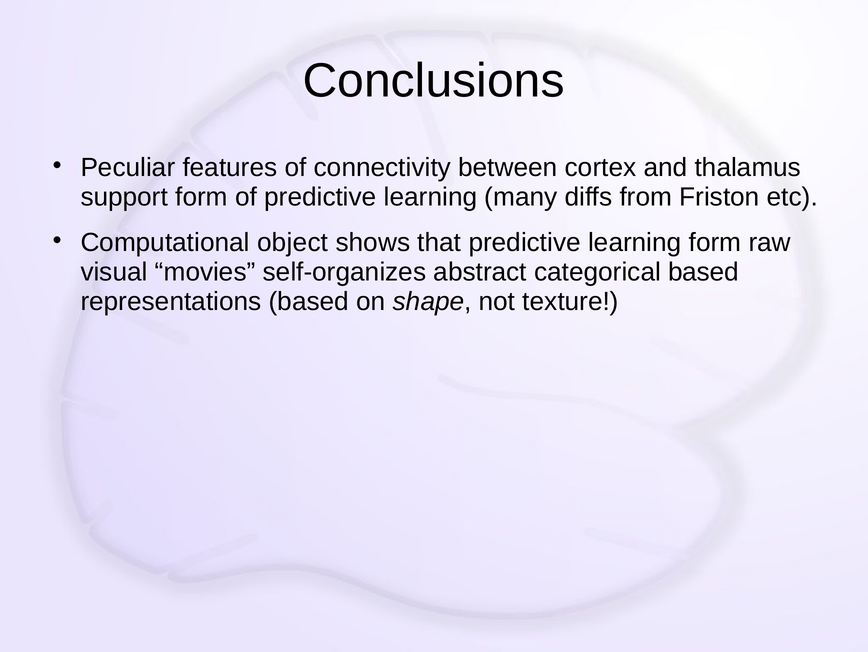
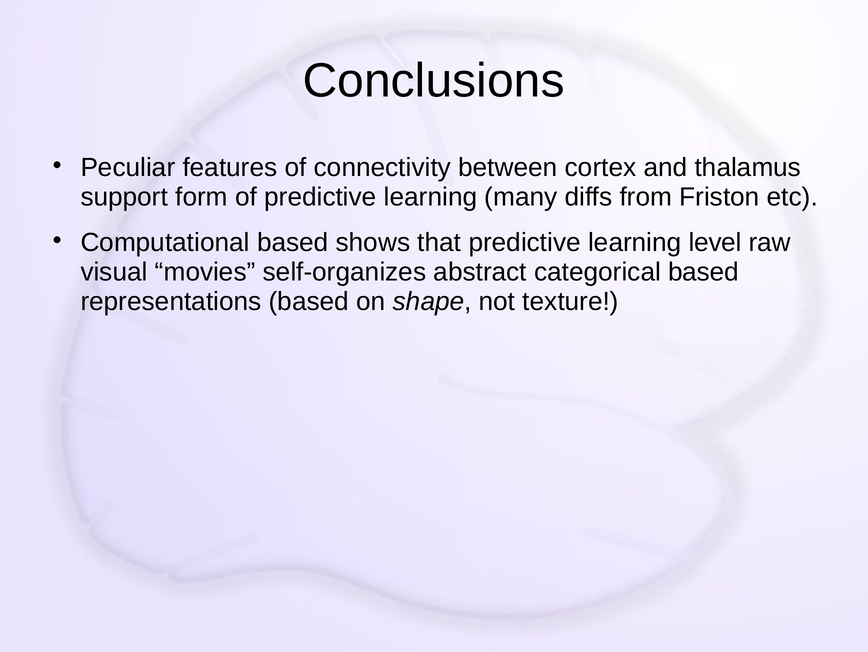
Computational object: object -> based
learning form: form -> level
